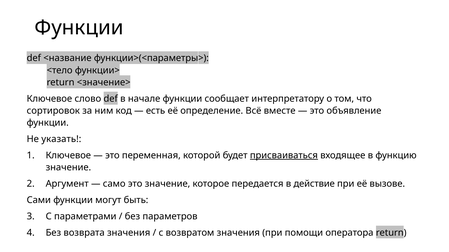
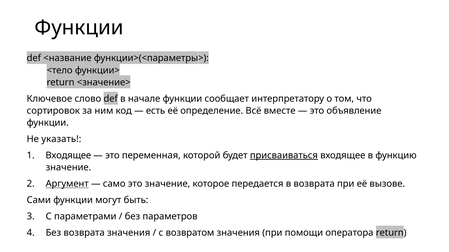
Ключевое at (68, 156): Ключевое -> Входящее
Аргумент underline: none -> present
в действие: действие -> возврата
